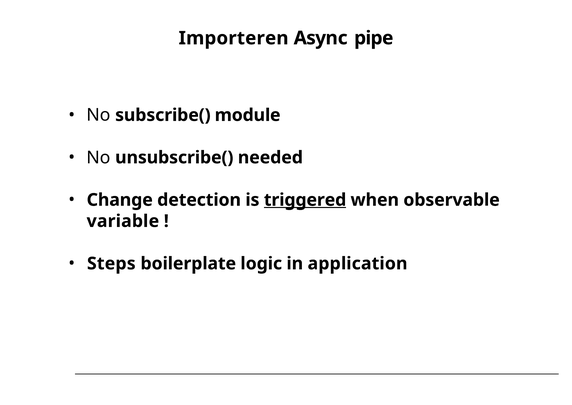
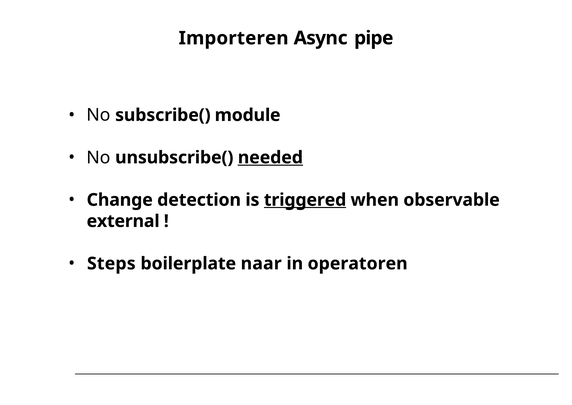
needed underline: none -> present
variable: variable -> external
logic: logic -> naar
application: application -> operatoren
